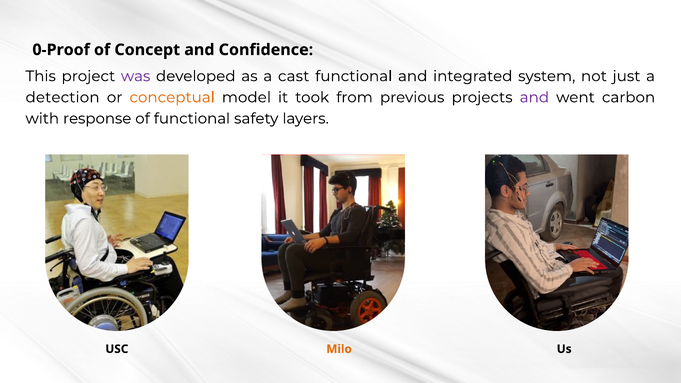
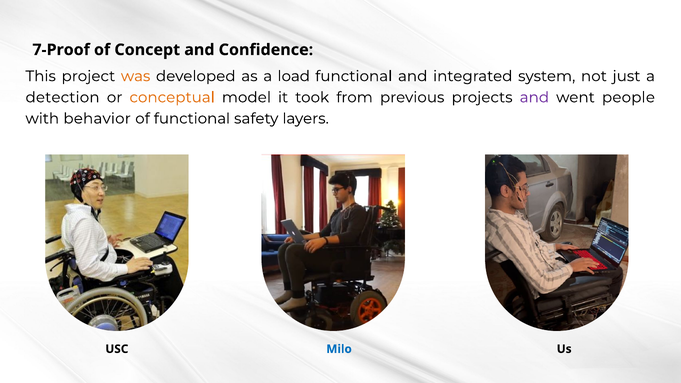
0-Proof: 0-Proof -> 7-Proof
was colour: purple -> orange
cast: cast -> load
carbon: carbon -> people
response: response -> behavior
Milo colour: orange -> blue
